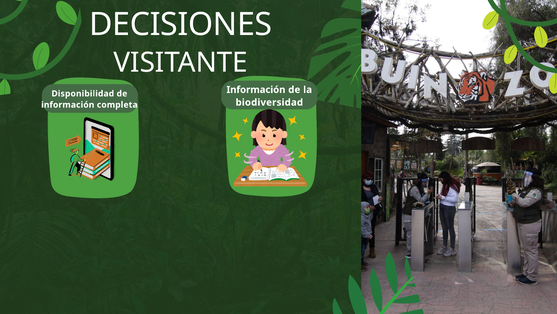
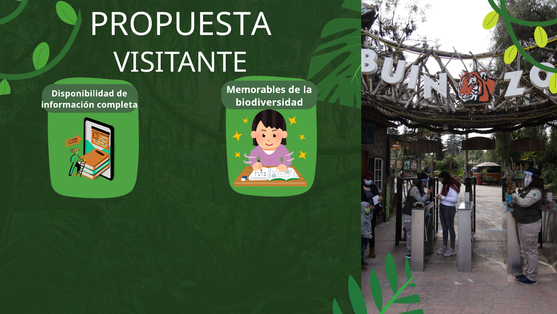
DECISIONES: DECISIONES -> PROPUESTA
Información at (256, 90): Información -> Memorables
